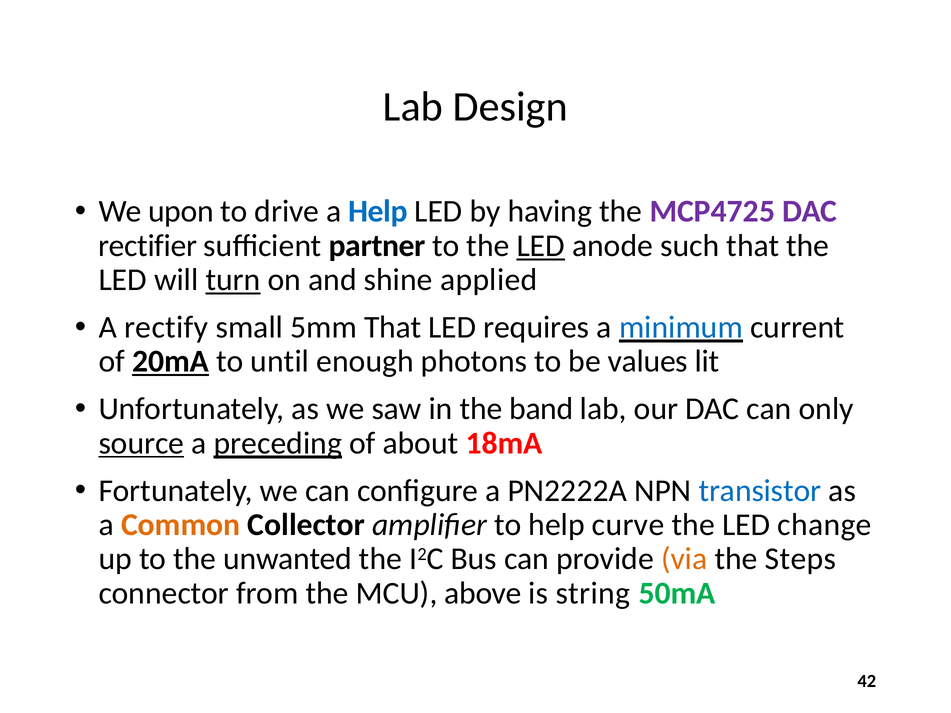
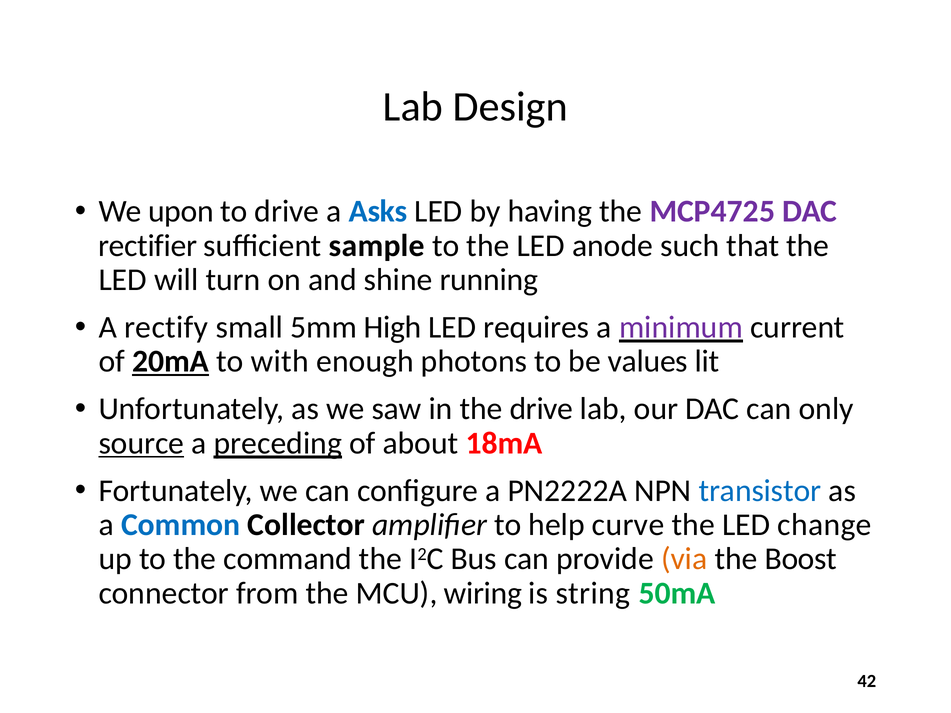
a Help: Help -> Asks
partner: partner -> sample
LED at (541, 246) underline: present -> none
turn underline: present -> none
applied: applied -> running
5mm That: That -> High
minimum colour: blue -> purple
until: until -> with
the band: band -> drive
Common colour: orange -> blue
unwanted: unwanted -> command
Steps: Steps -> Boost
above: above -> wiring
